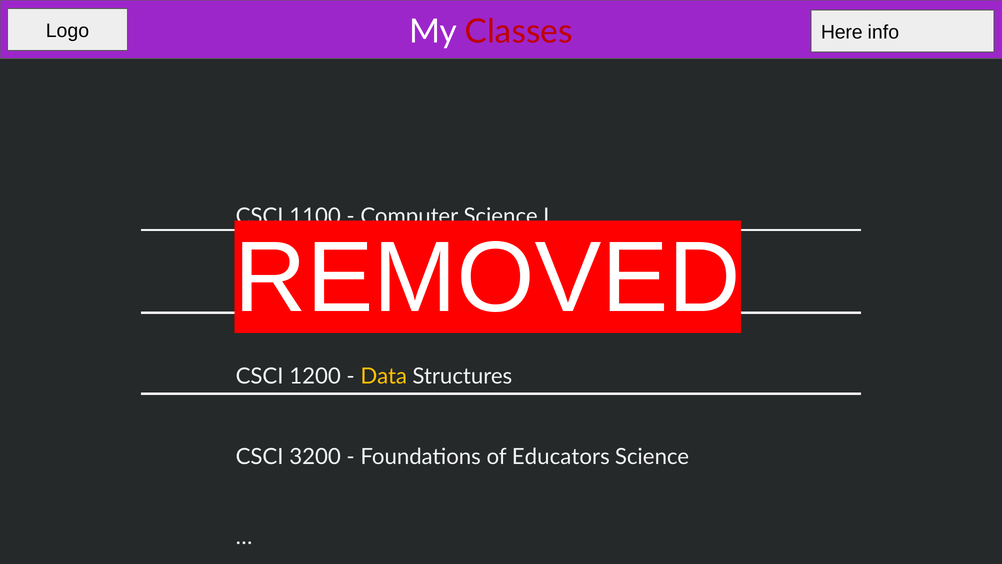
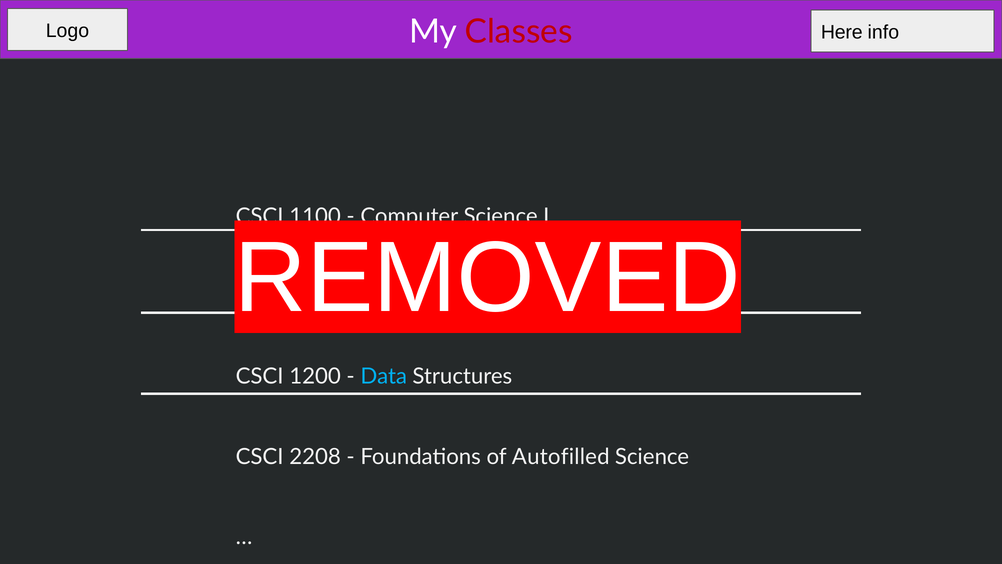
Data colour: yellow -> light blue
3200: 3200 -> 2208
Educators: Educators -> Autofilled
